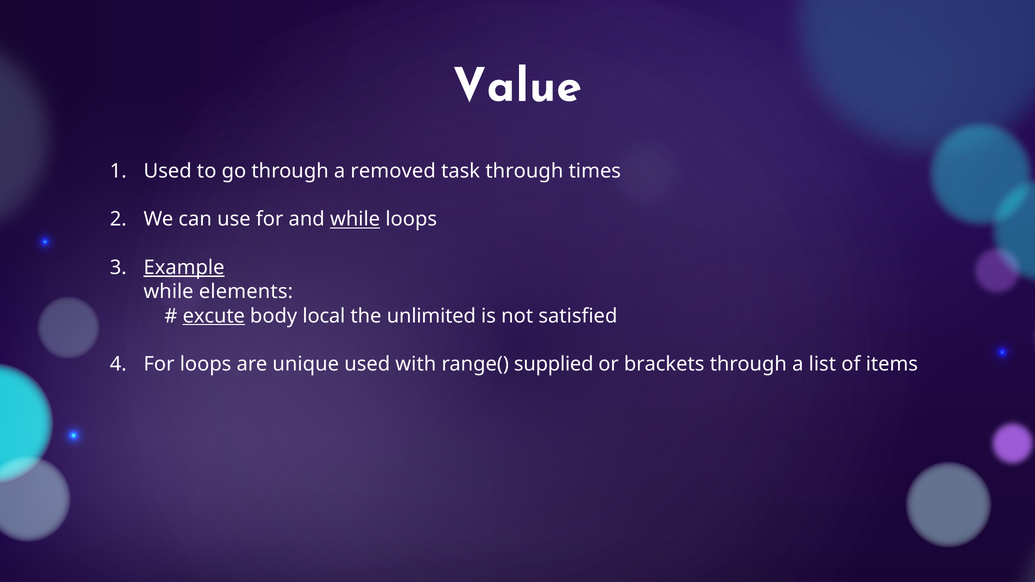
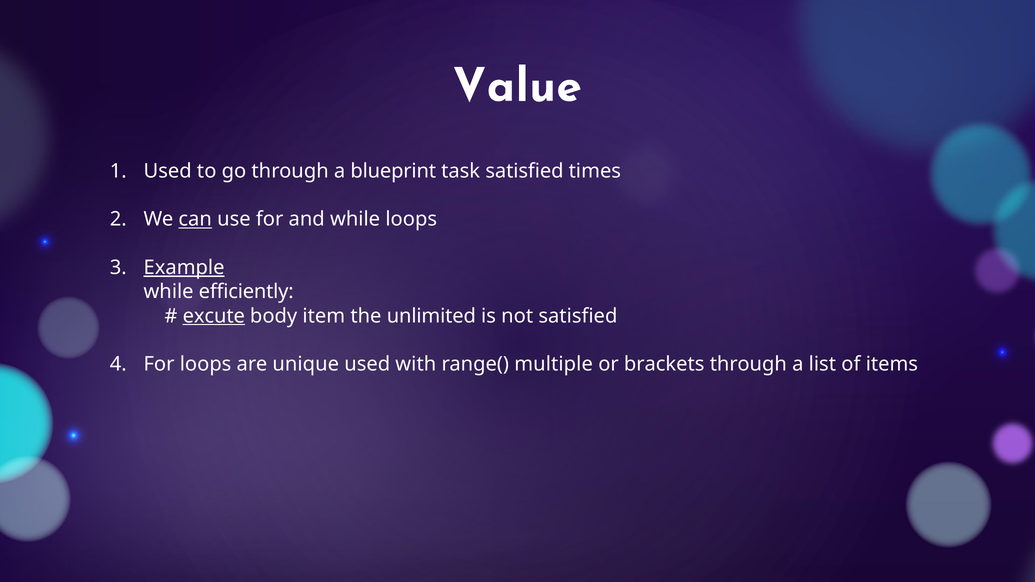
removed: removed -> blueprint
task through: through -> satisfied
can underline: none -> present
while at (355, 219) underline: present -> none
elements: elements -> efficiently
local: local -> item
supplied: supplied -> multiple
